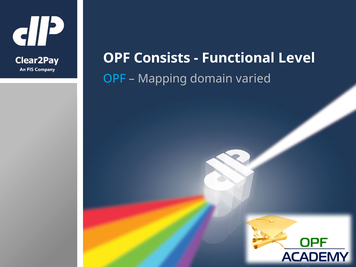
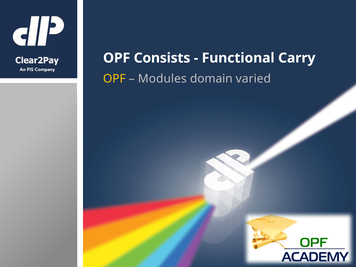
Level: Level -> Carry
OPF at (114, 79) colour: light blue -> yellow
Mapping: Mapping -> Modules
